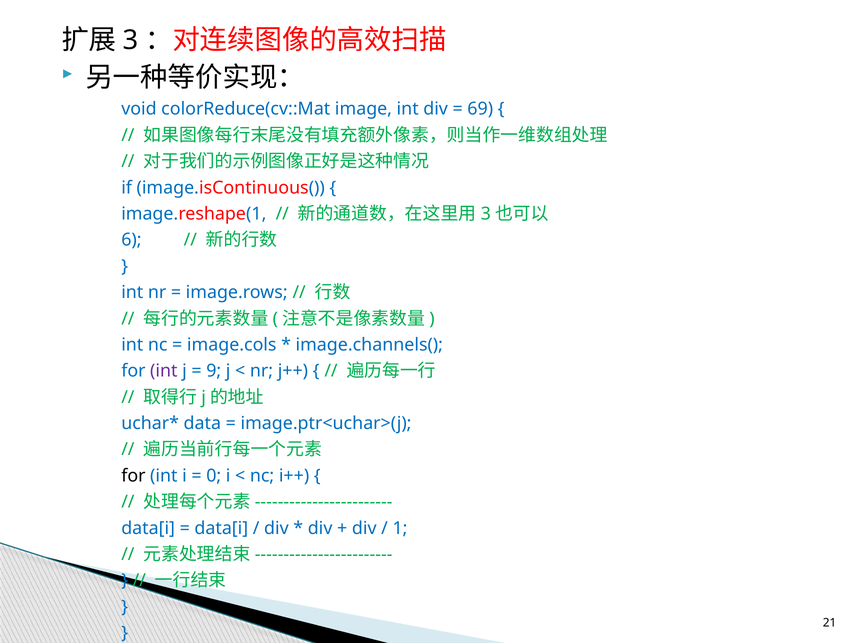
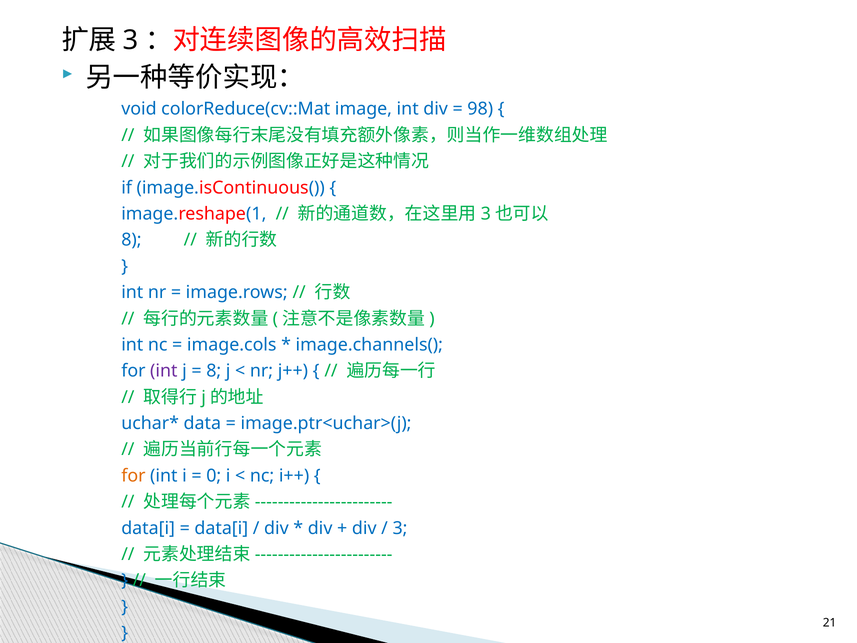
69: 69 -> 98
6 at (131, 240): 6 -> 8
9 at (214, 371): 9 -> 8
for at (133, 476) colour: black -> orange
1 at (400, 528): 1 -> 3
